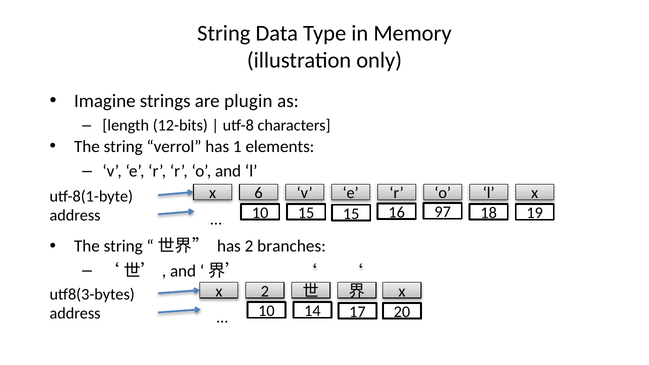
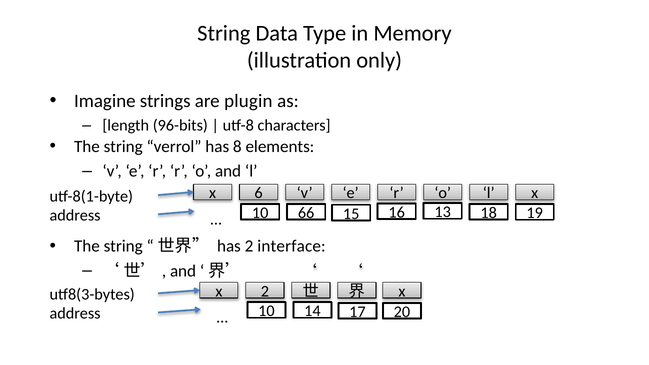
12-bits: 12-bits -> 96-bits
1: 1 -> 8
10 15: 15 -> 66
97: 97 -> 13
branches: branches -> interface
